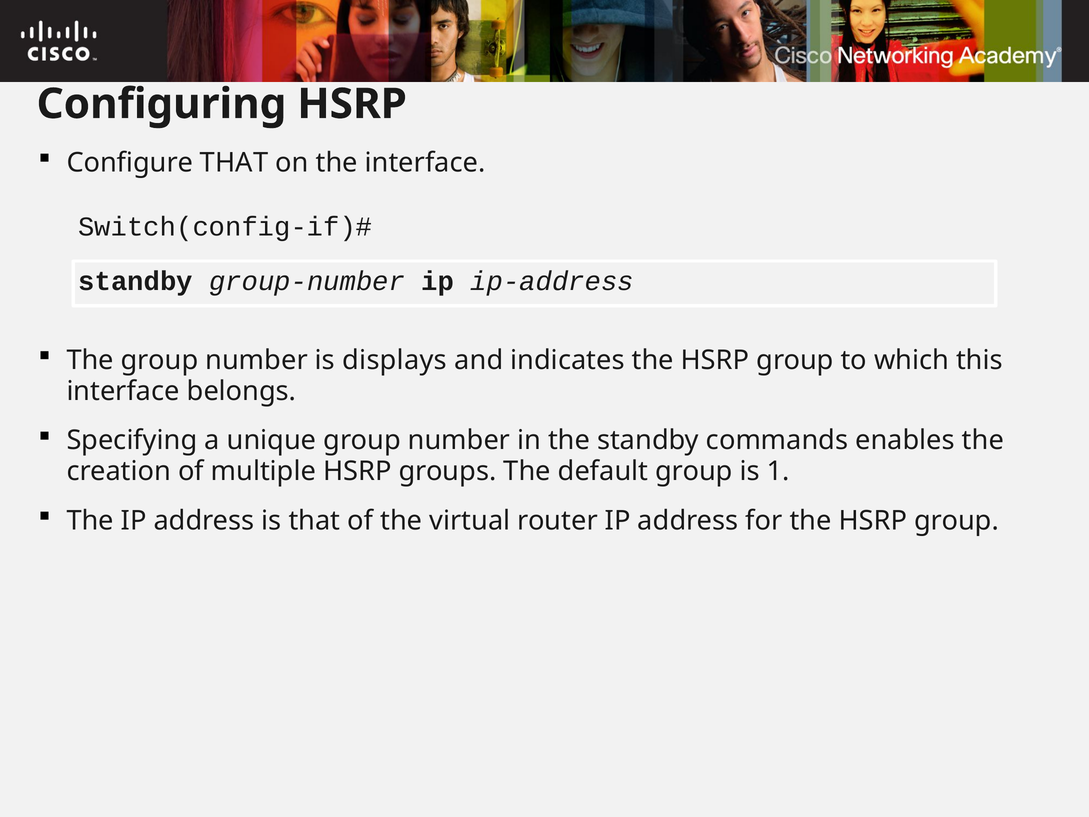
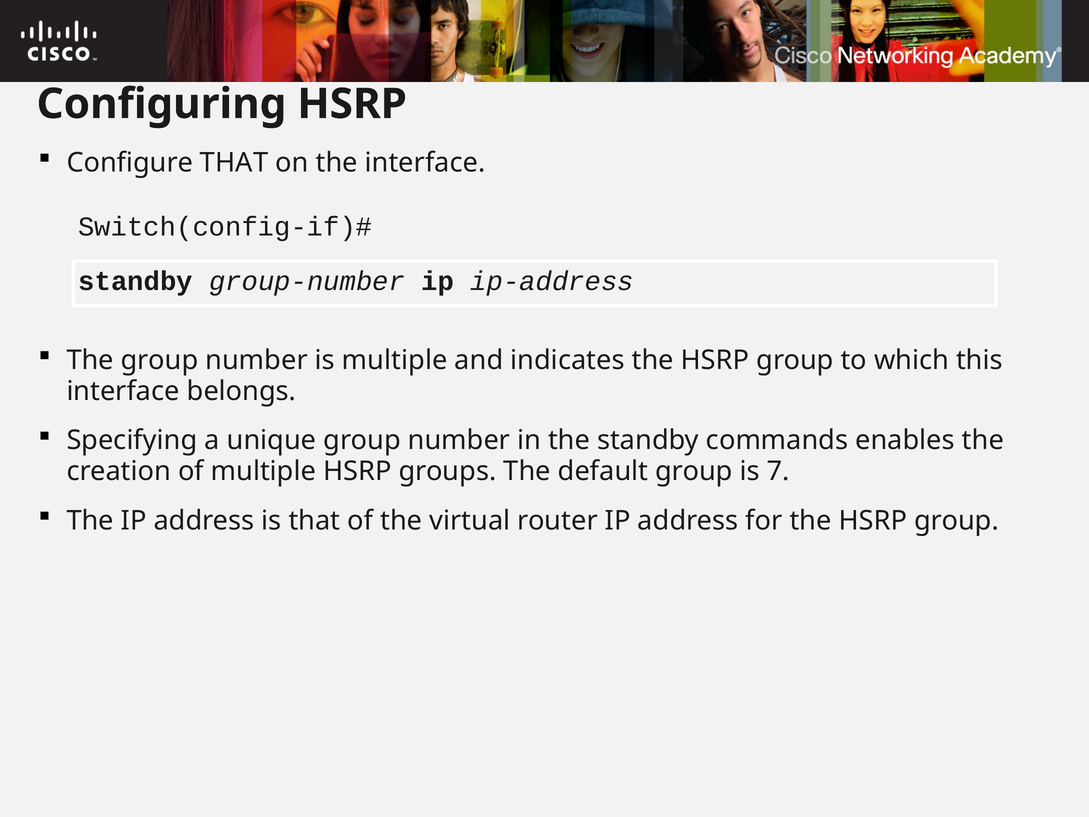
is displays: displays -> multiple
1: 1 -> 7
